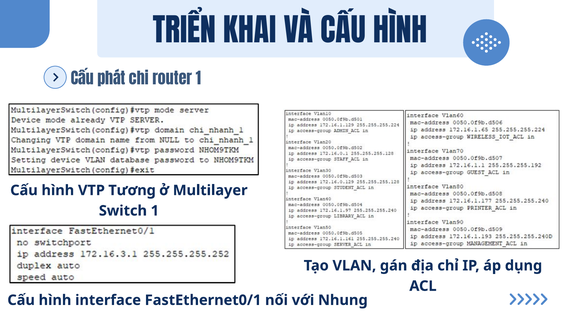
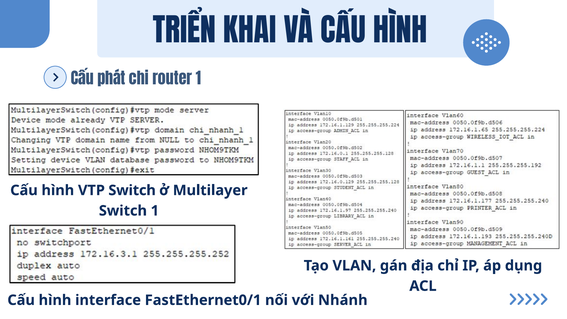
VTP Tương: Tương -> Switch
Nhung: Nhung -> Nhánh
